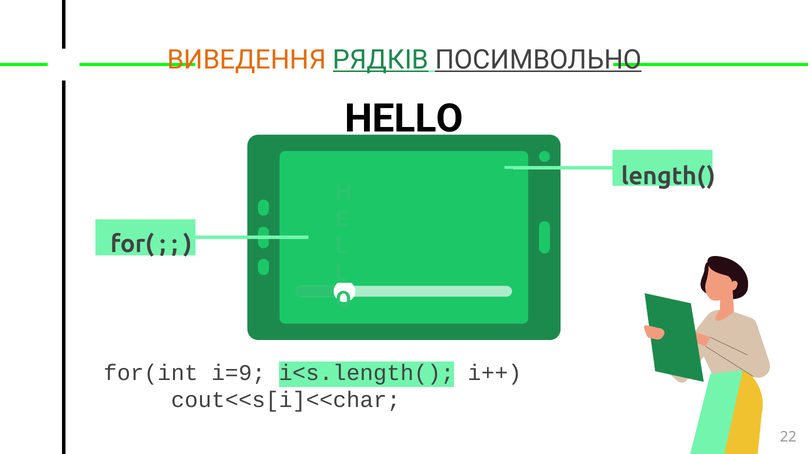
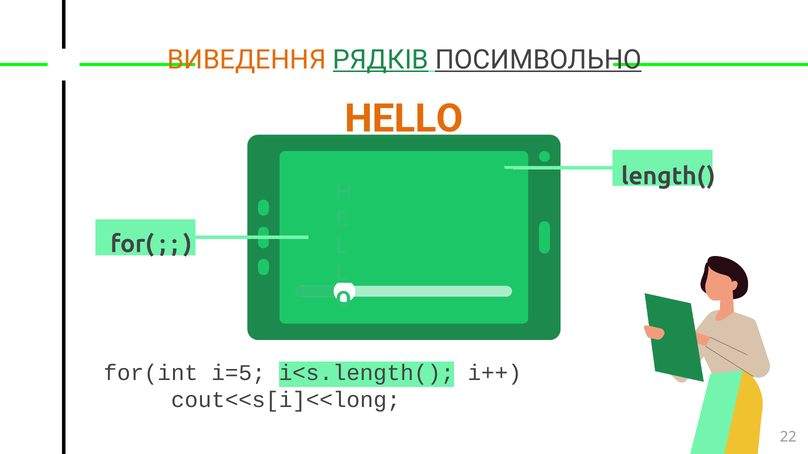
HELLO colour: black -> orange
i=9: i=9 -> i=5
cout<<s[i]<<сhar: cout<<s[i]<<сhar -> cout<<s[i]<<long
